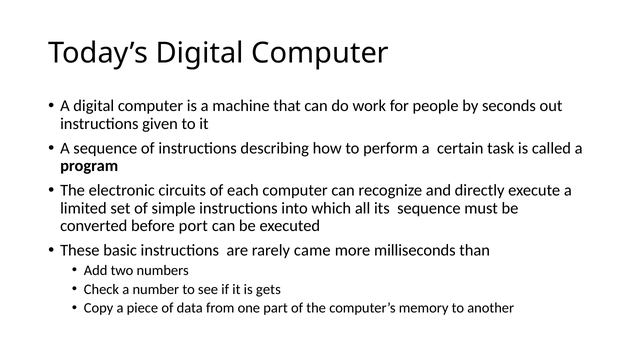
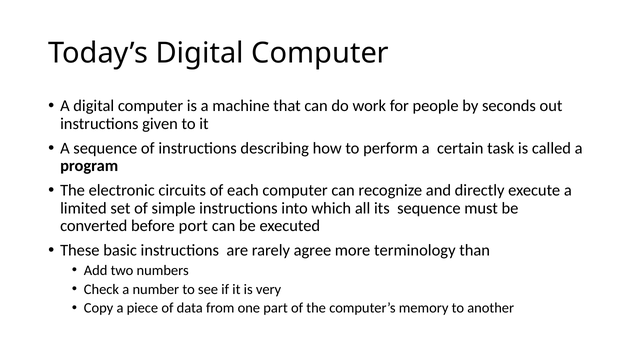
came: came -> agree
milliseconds: milliseconds -> terminology
gets: gets -> very
